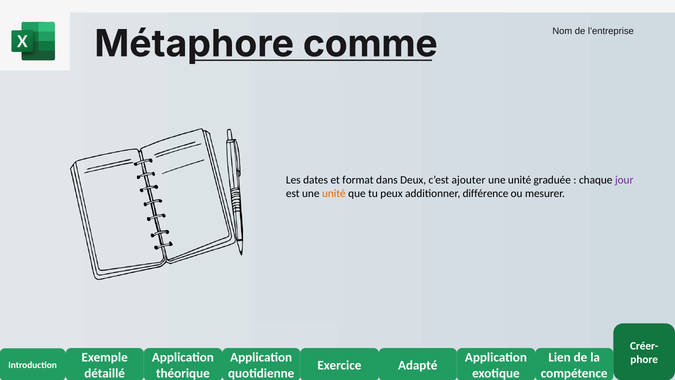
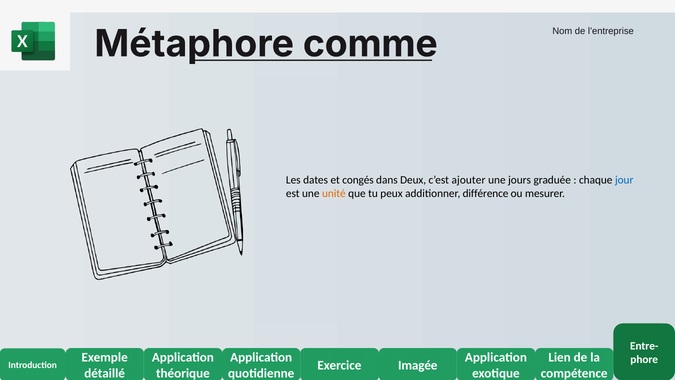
format: format -> congés
unité at (520, 180): unité -> jours
jour colour: purple -> blue
Créer-: Créer- -> Entre-
Adapté: Adapté -> Imagée
